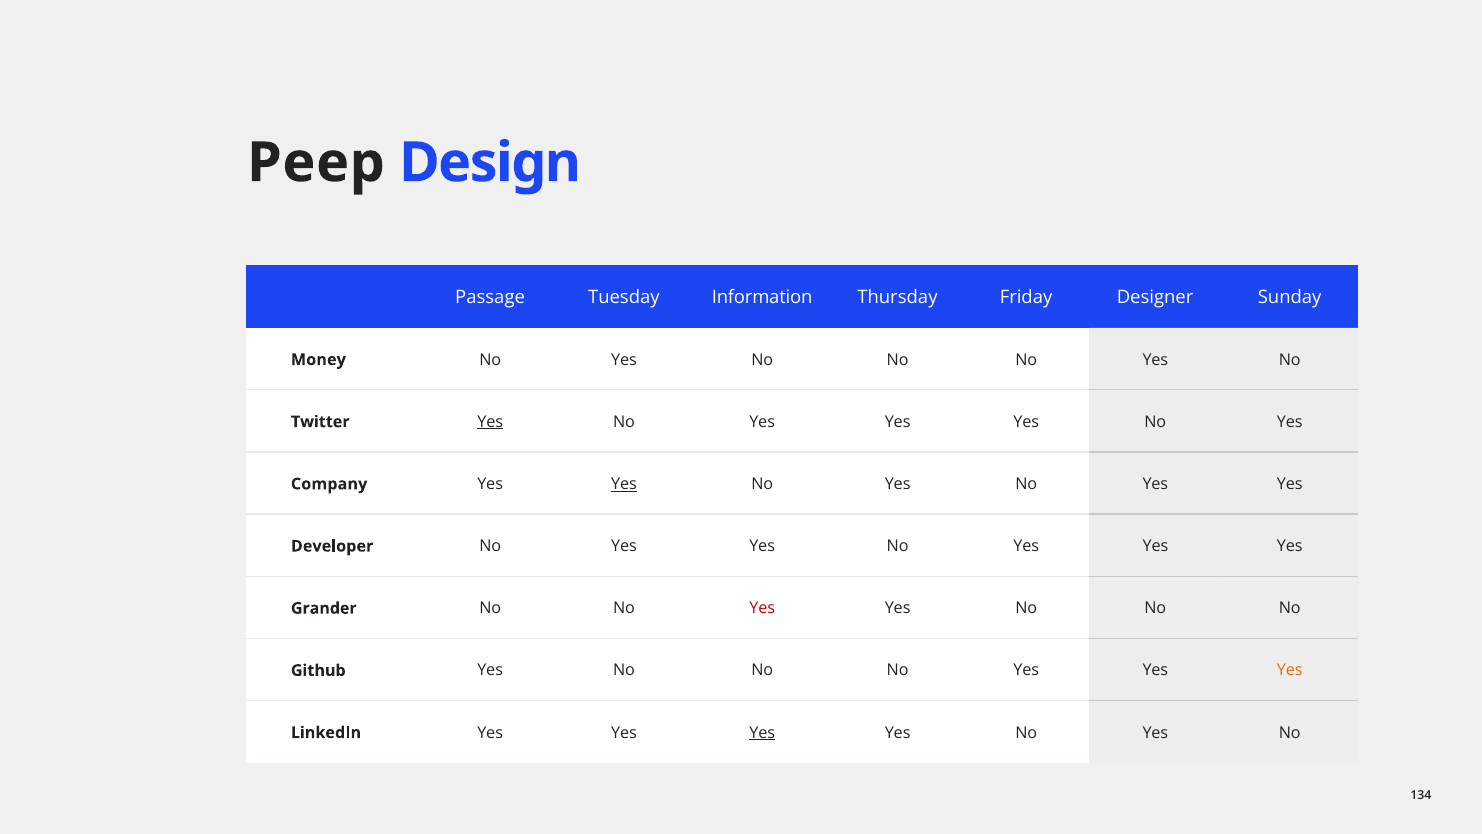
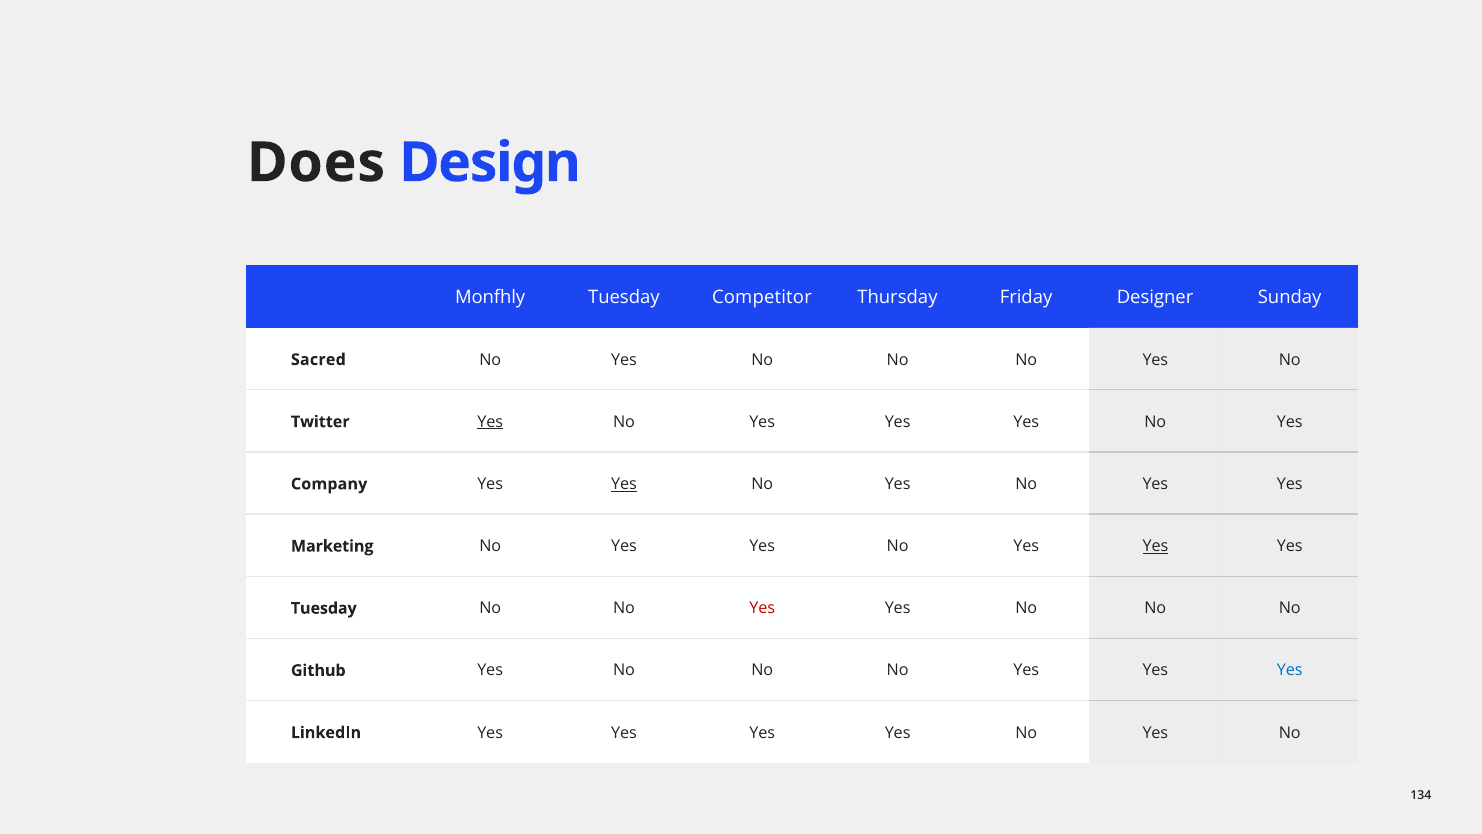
Peep: Peep -> Does
Passage: Passage -> Monfhly
Information: Information -> Competitor
Money: Money -> Sacred
Developer: Developer -> Marketing
Yes at (1155, 546) underline: none -> present
Grander at (324, 608): Grander -> Tuesday
Yes at (1290, 670) colour: orange -> blue
Yes at (762, 732) underline: present -> none
